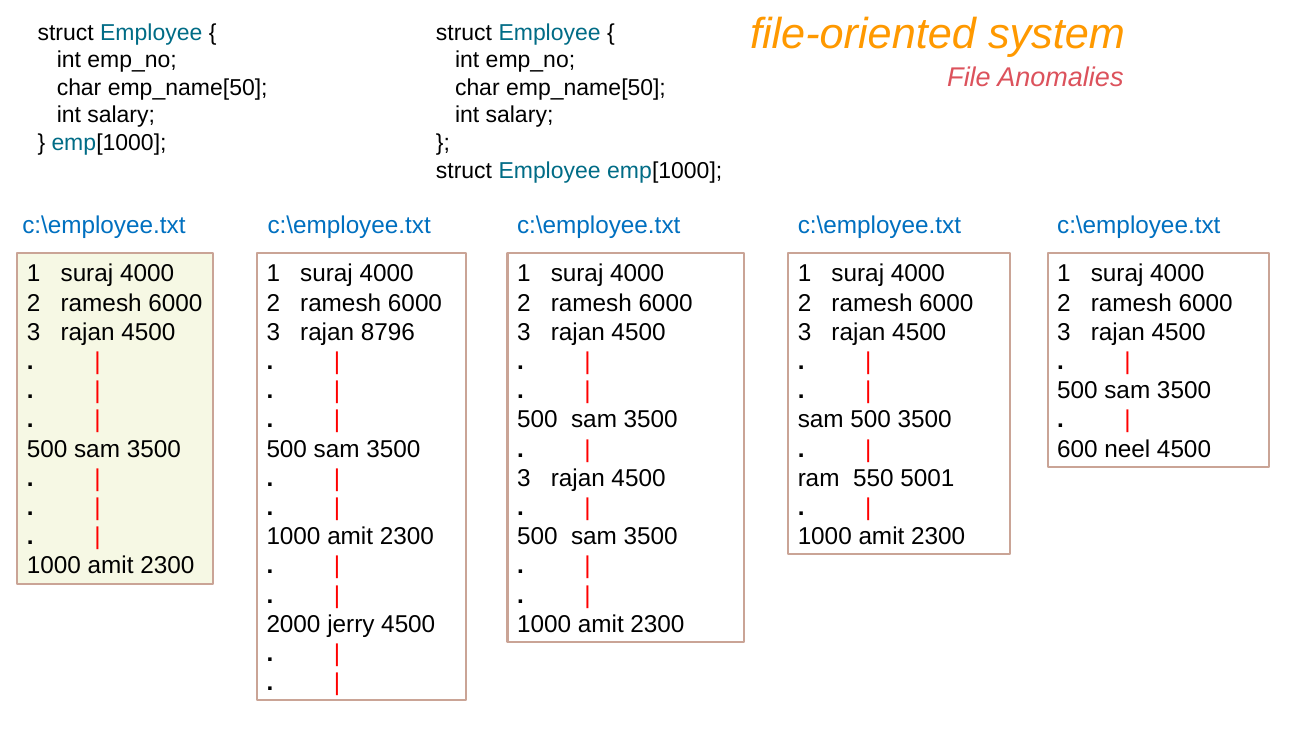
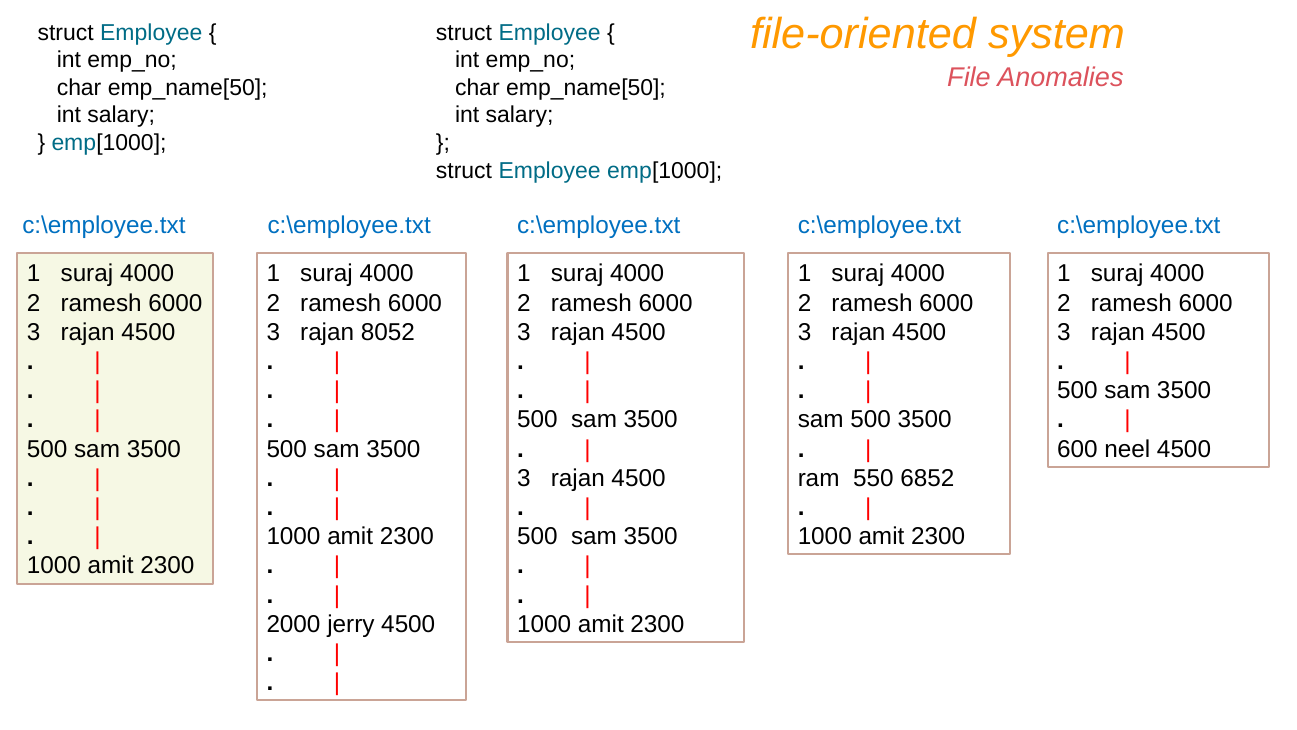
8796: 8796 -> 8052
5001: 5001 -> 6852
